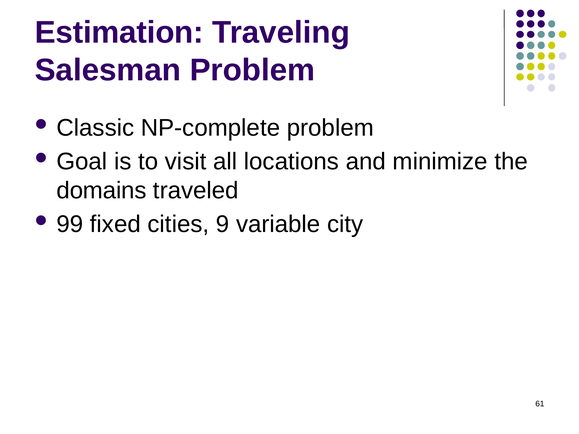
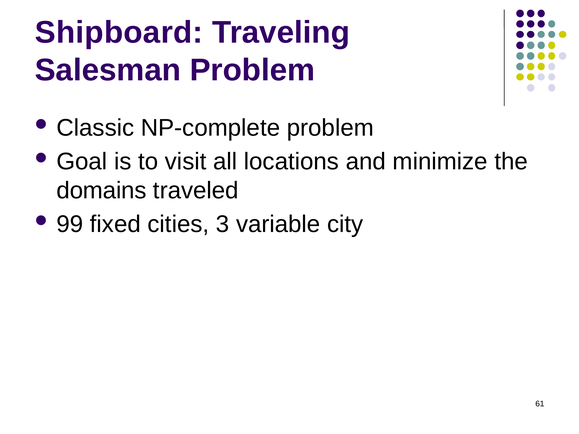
Estimation: Estimation -> Shipboard
9: 9 -> 3
